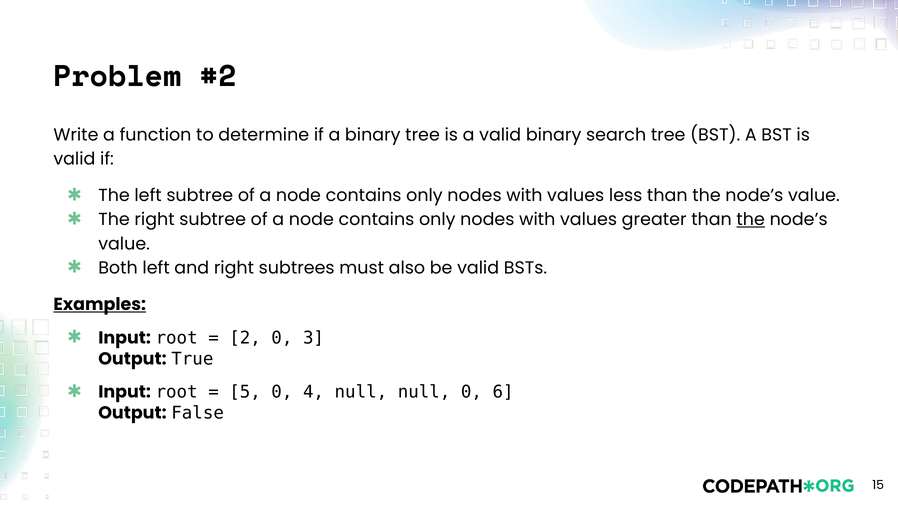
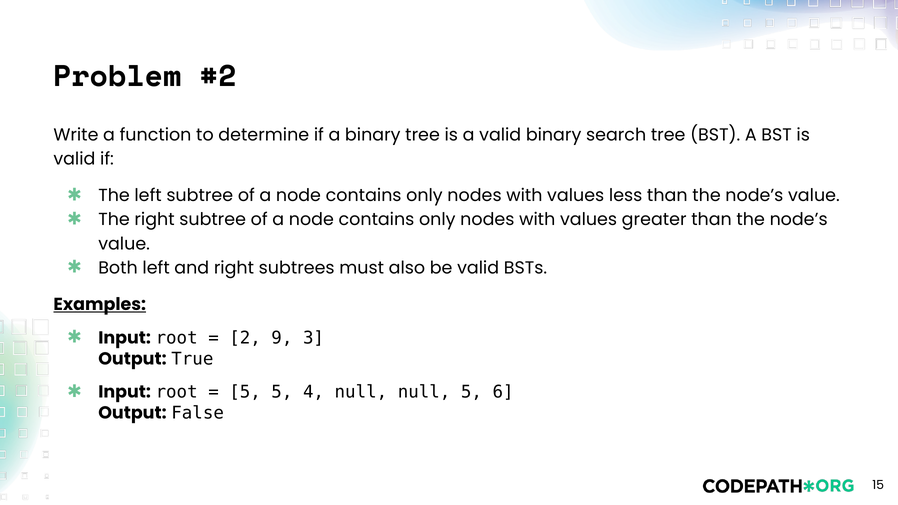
the at (751, 220) underline: present -> none
2 0: 0 -> 9
5 0: 0 -> 5
null 0: 0 -> 5
